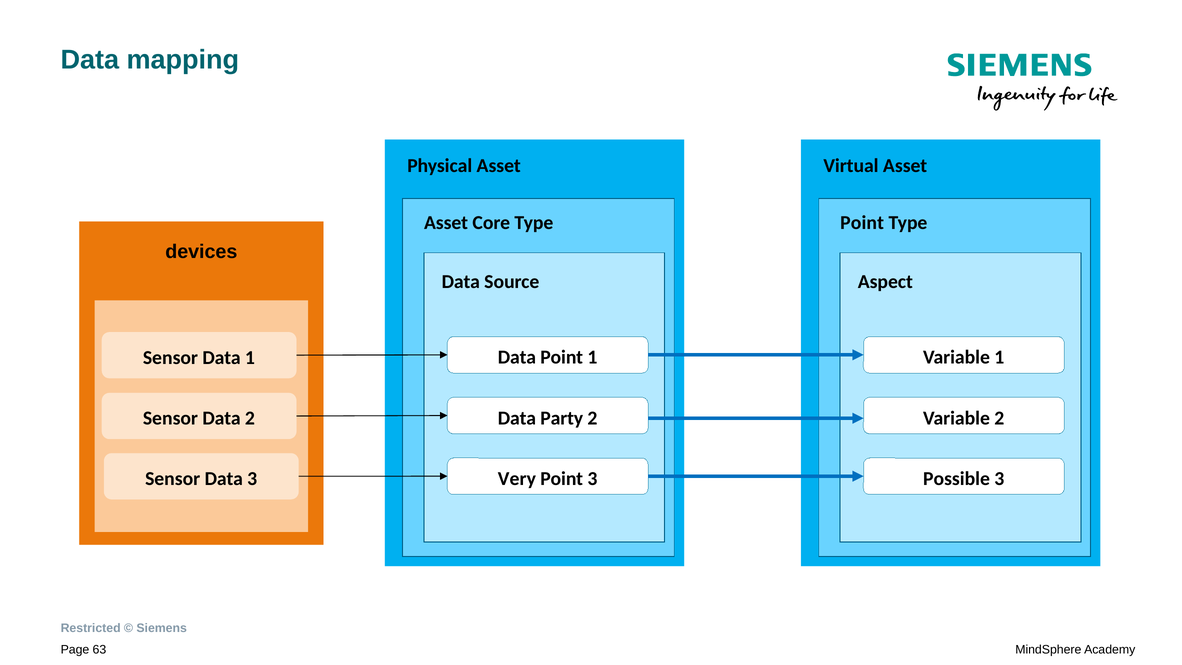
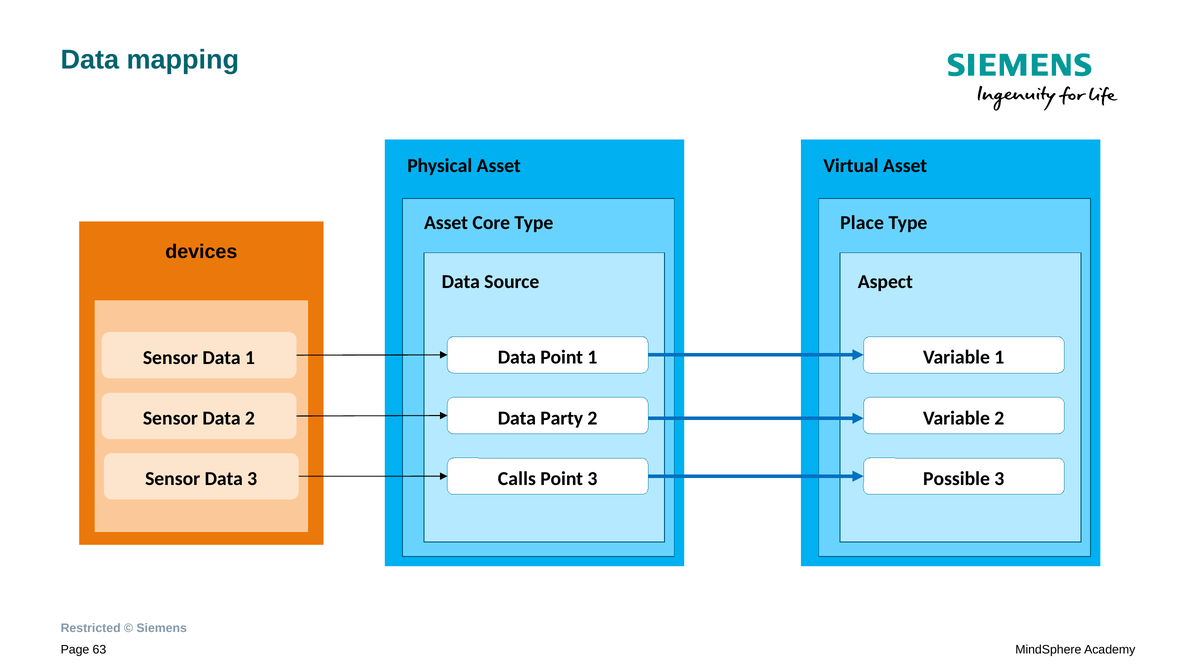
Point at (862, 223): Point -> Place
Very: Very -> Calls
